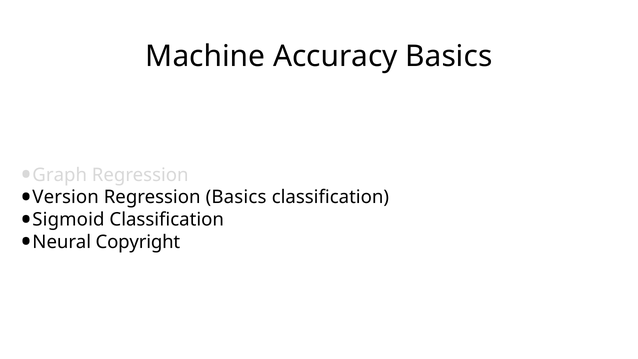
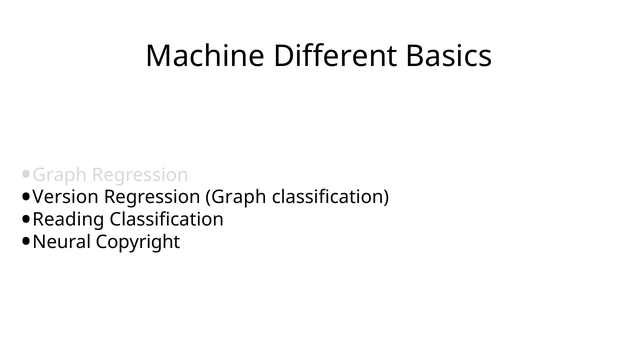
Accuracy: Accuracy -> Different
Regression Basics: Basics -> Graph
Sigmoid: Sigmoid -> Reading
